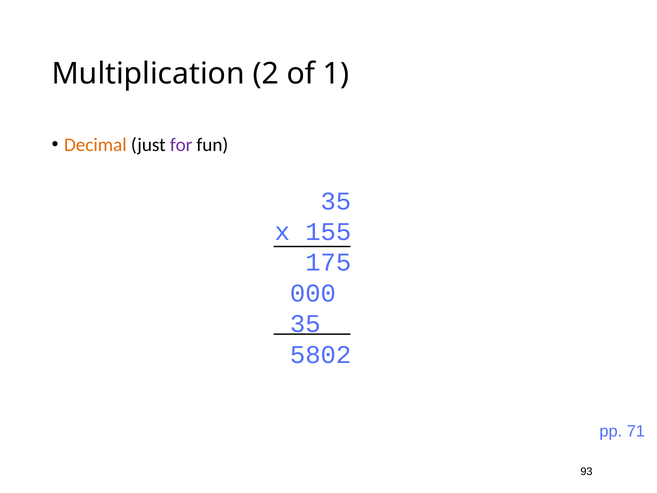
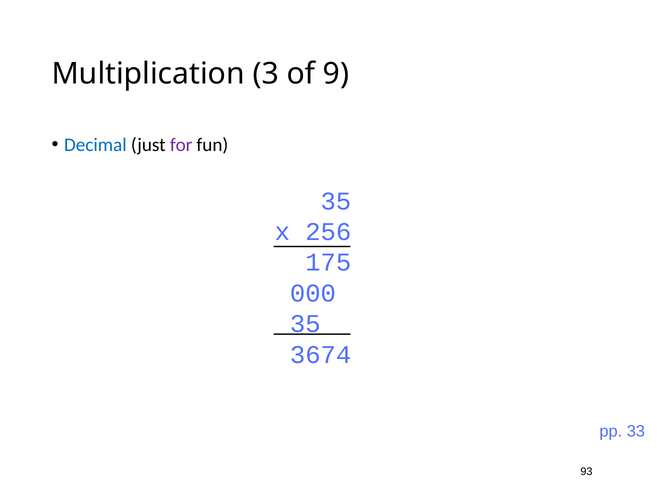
2: 2 -> 3
1: 1 -> 9
Decimal colour: orange -> blue
155: 155 -> 256
5802: 5802 -> 3674
71: 71 -> 33
